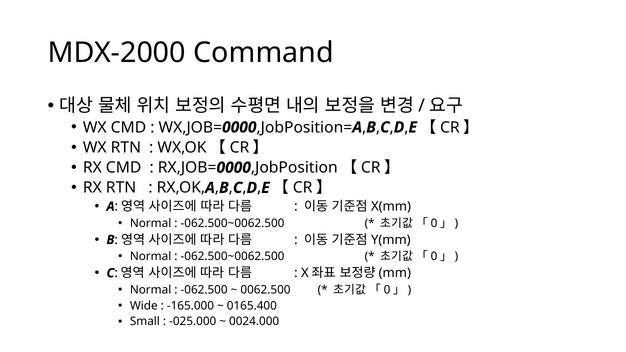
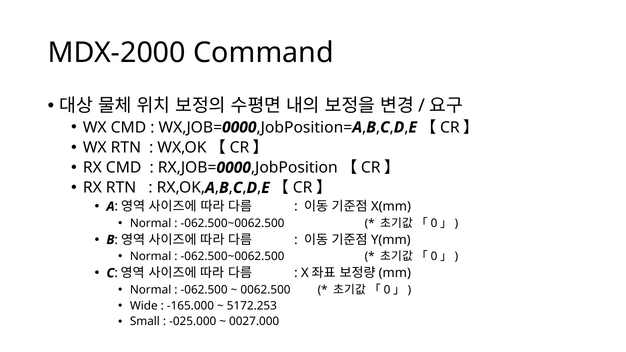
0165.400: 0165.400 -> 5172.253
0024.000: 0024.000 -> 0027.000
